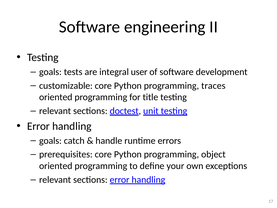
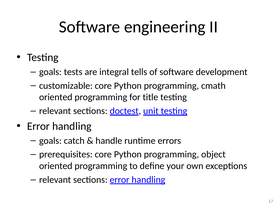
user: user -> tells
traces: traces -> cmath
